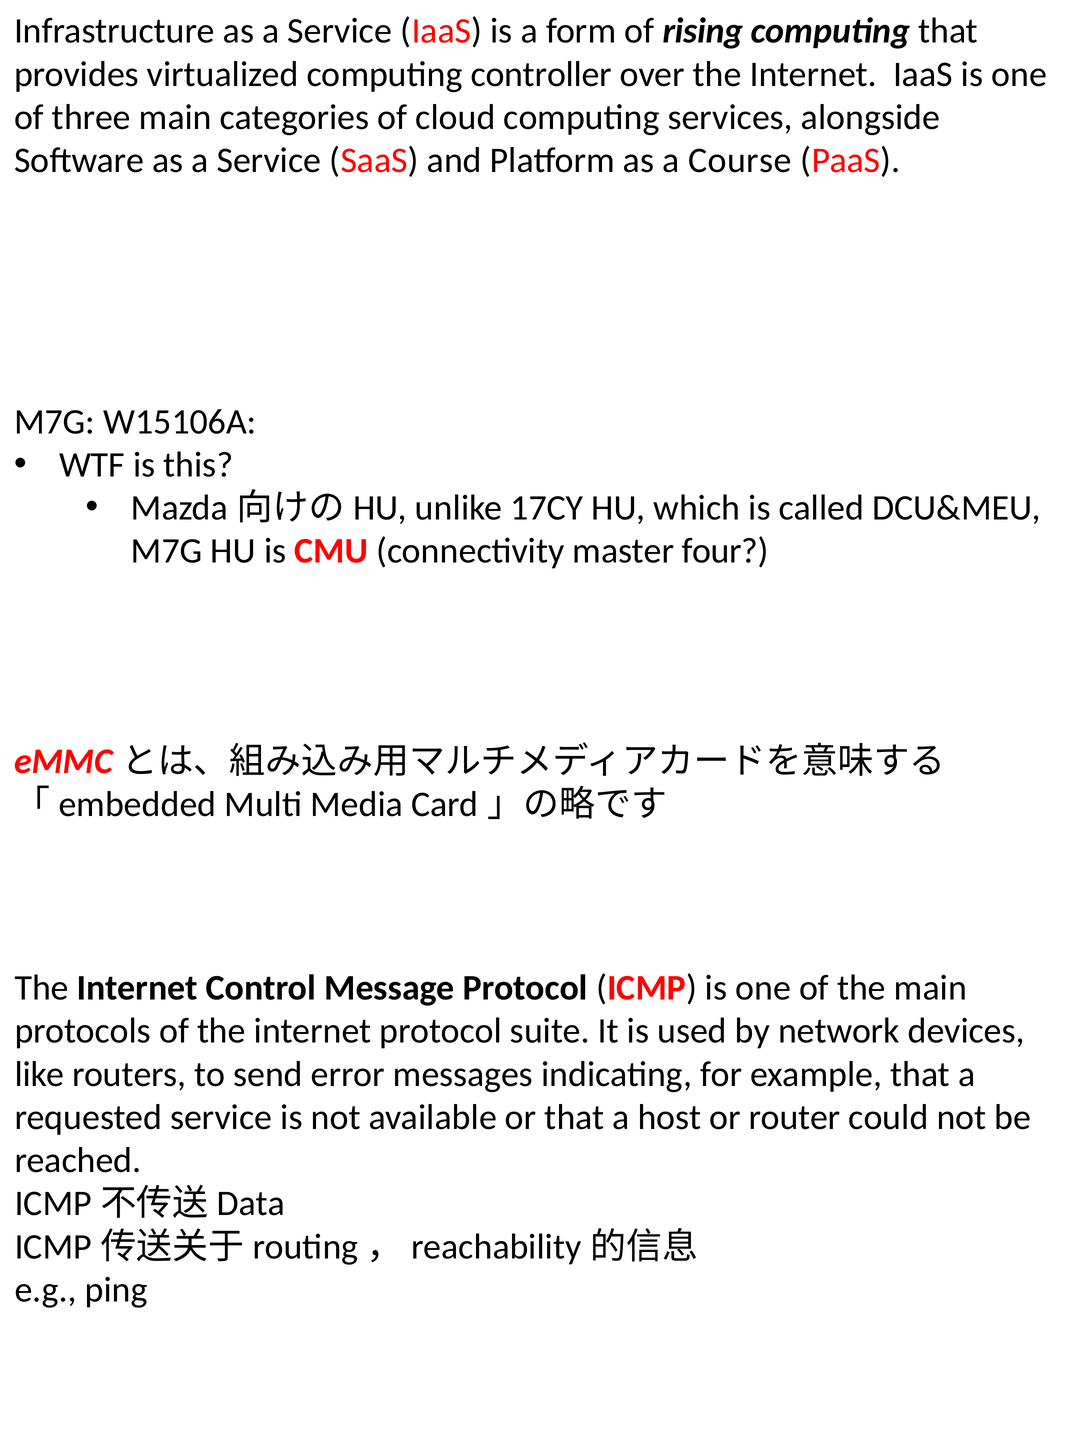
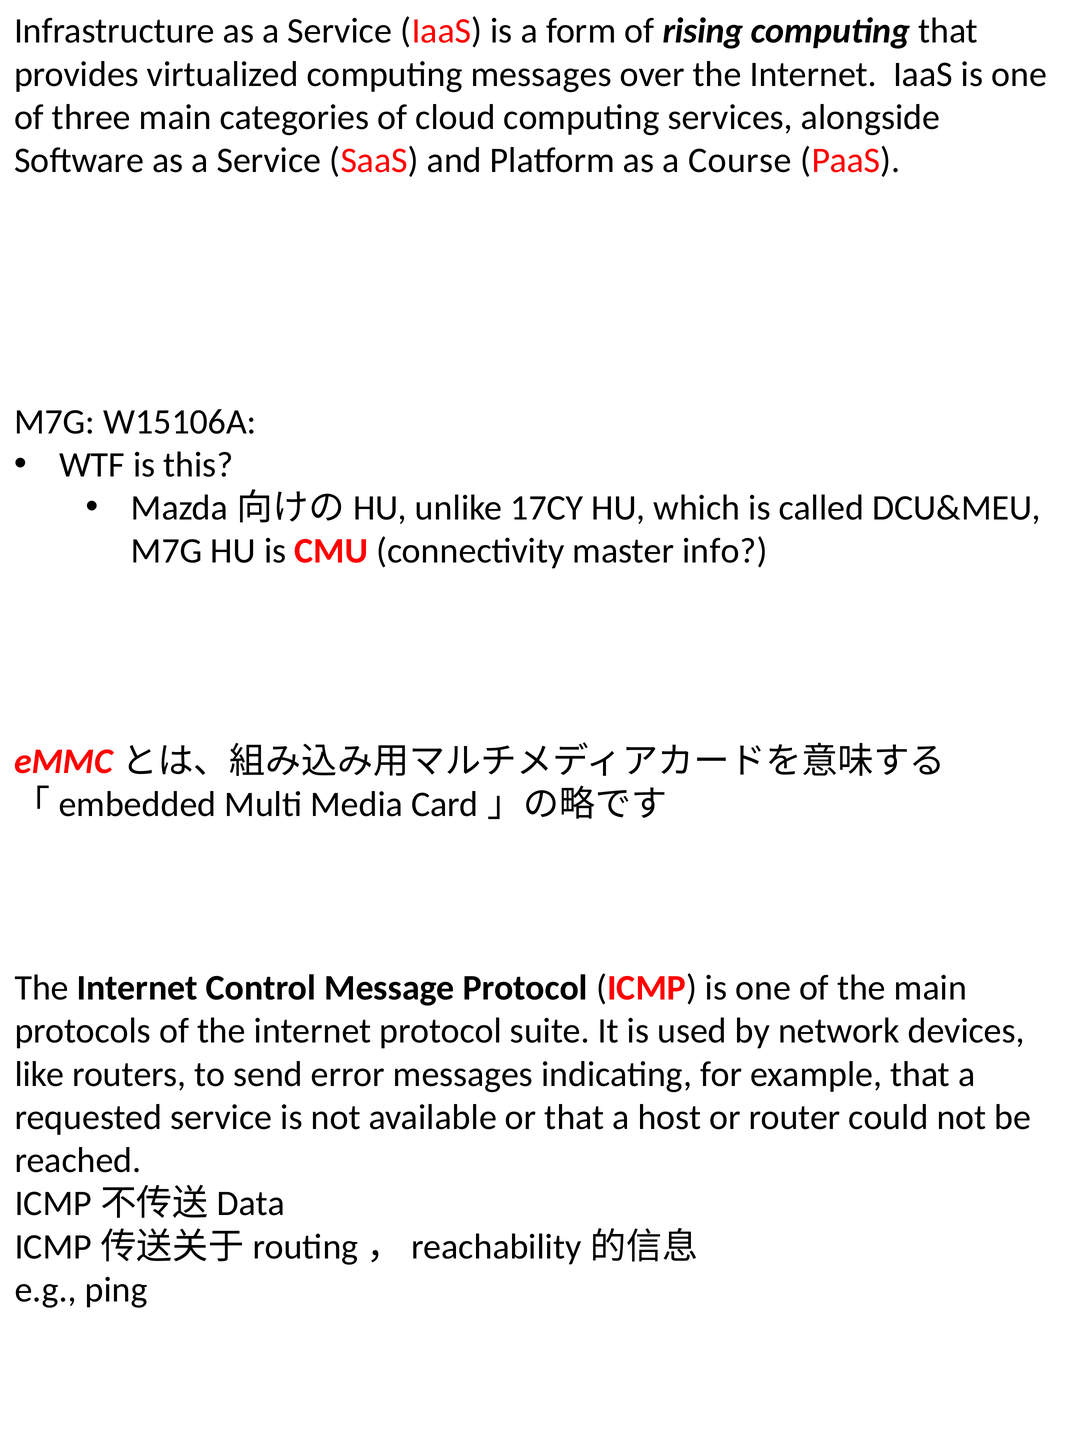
computing controller: controller -> messages
four: four -> info
